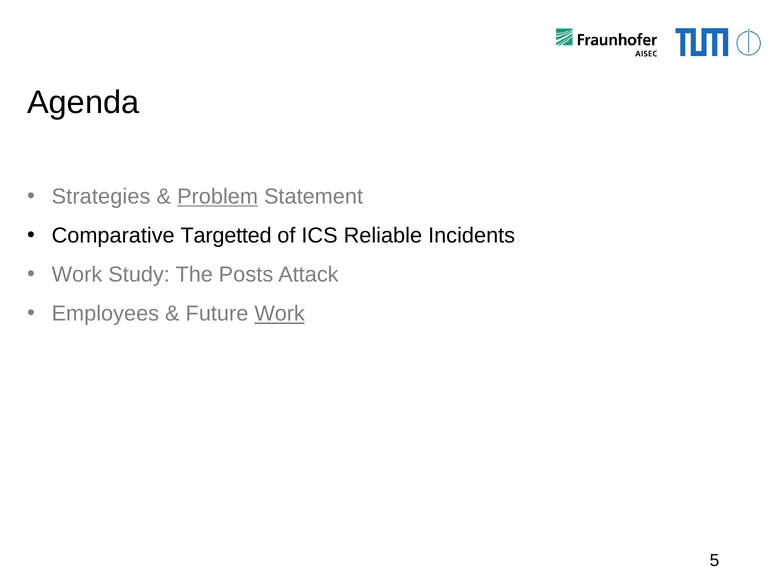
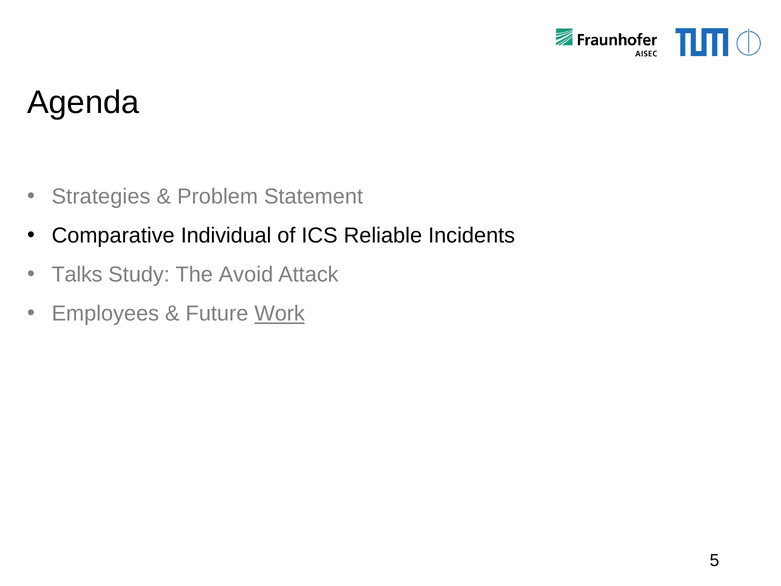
Problem underline: present -> none
Targetted: Targetted -> Individual
Work at (77, 275): Work -> Talks
Posts: Posts -> Avoid
